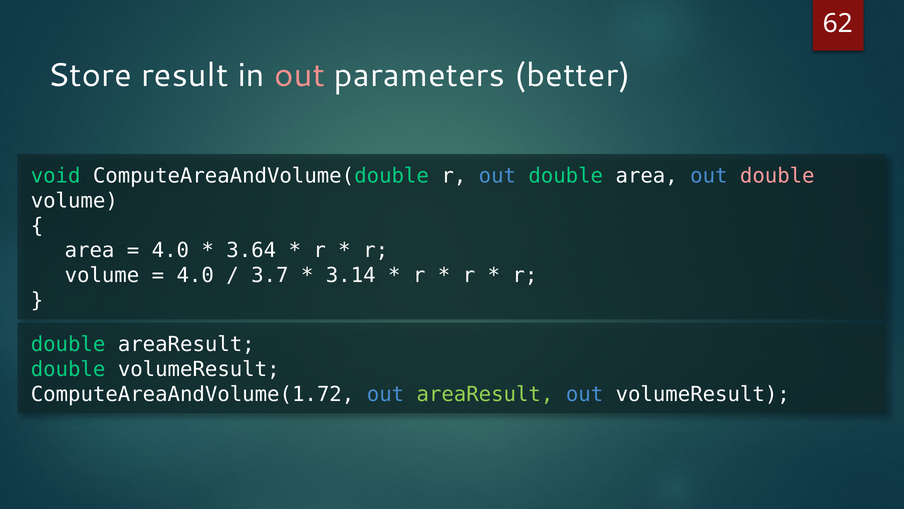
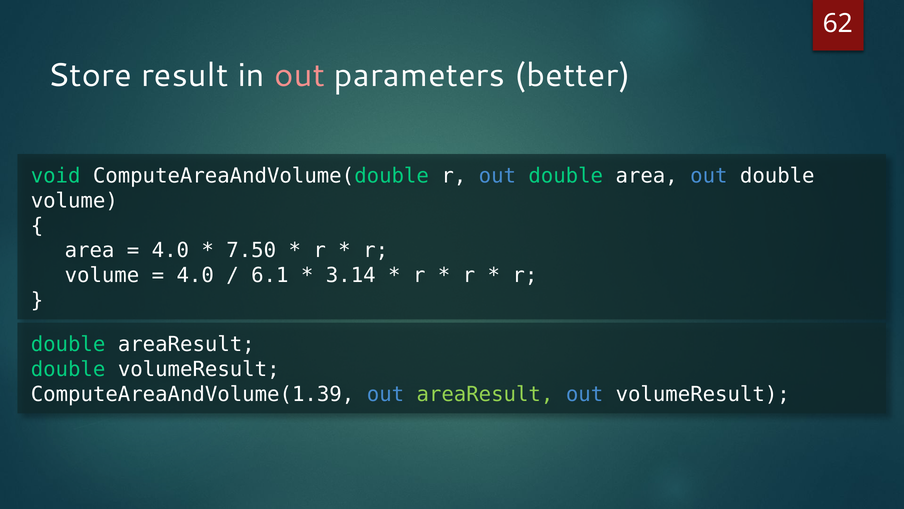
double at (777, 176) colour: pink -> white
3.64: 3.64 -> 7.50
3.7: 3.7 -> 6.1
ComputeAreaAndVolume(1.72: ComputeAreaAndVolume(1.72 -> ComputeAreaAndVolume(1.39
